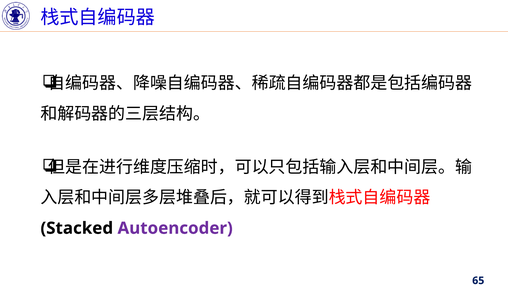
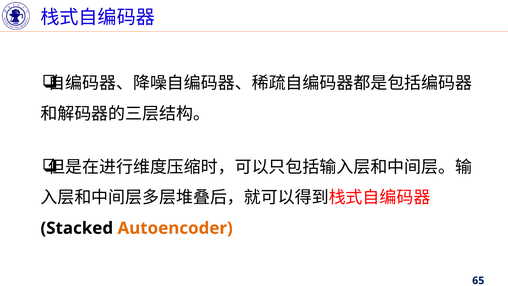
Autoencoder colour: purple -> orange
